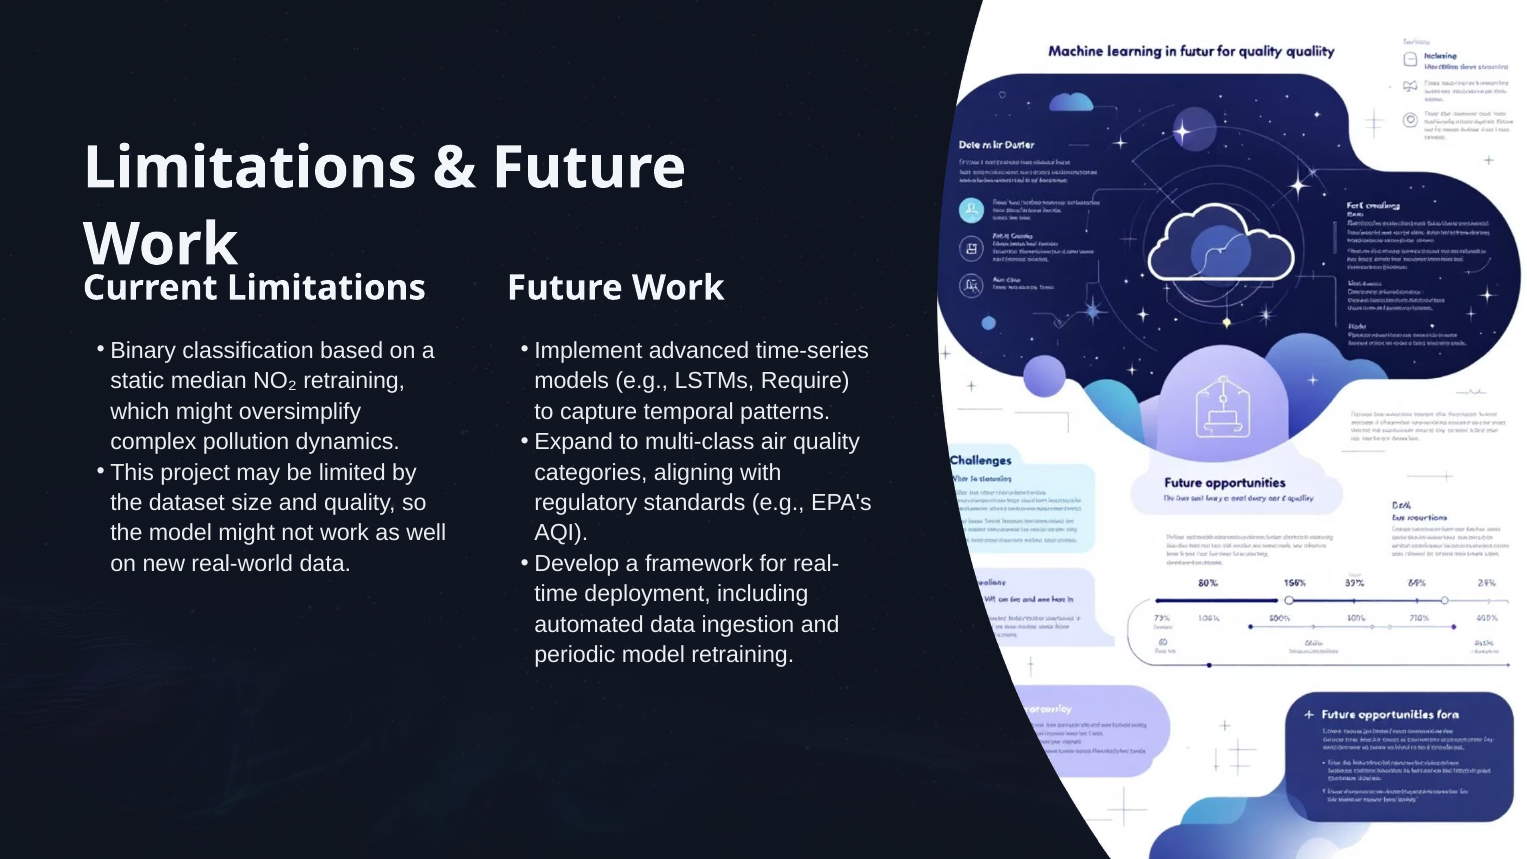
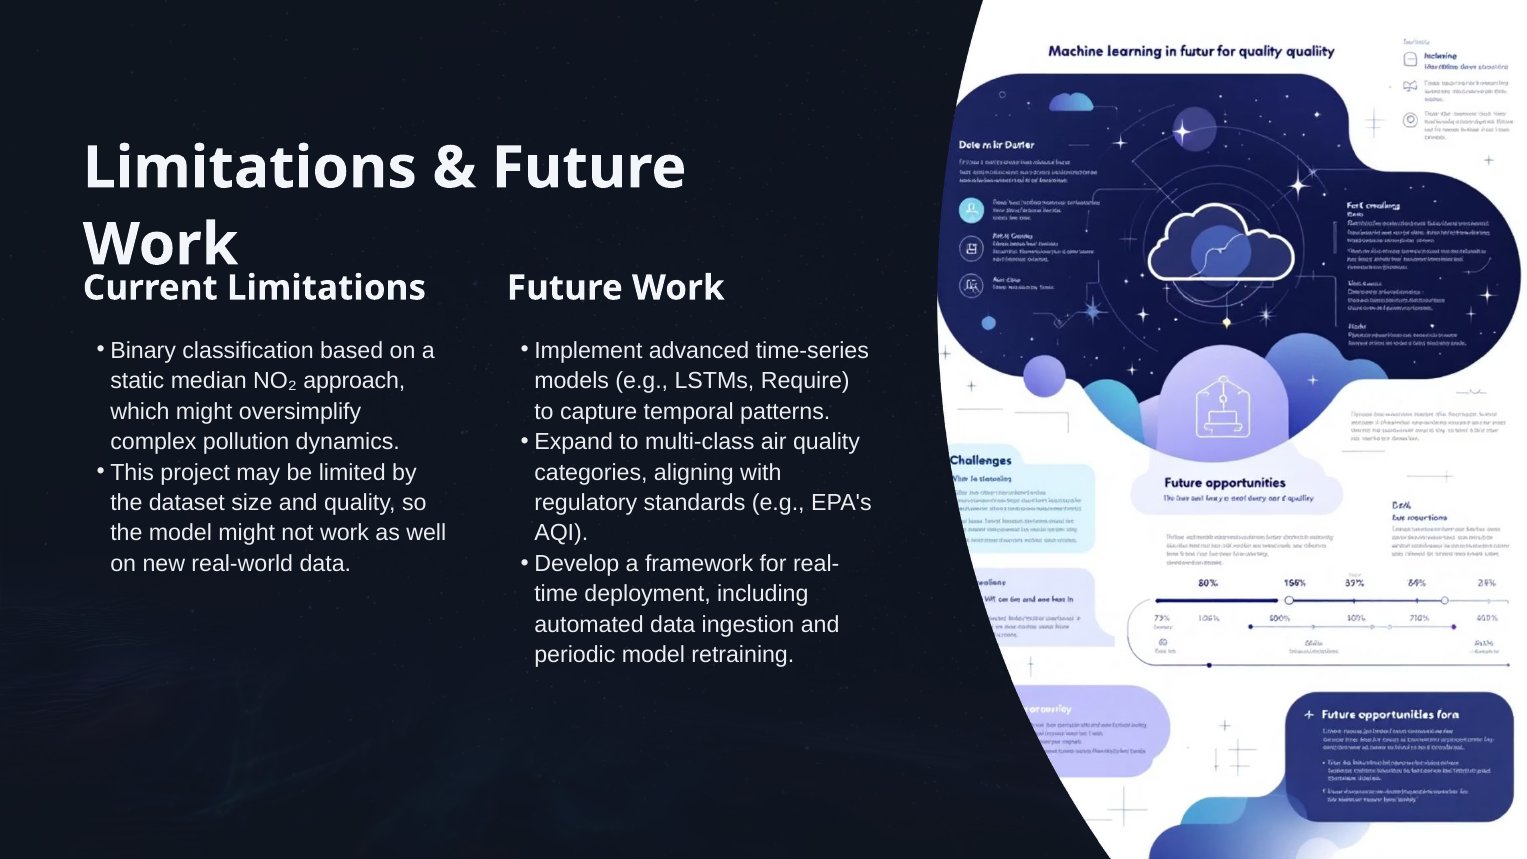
NO₂ retraining: retraining -> approach
